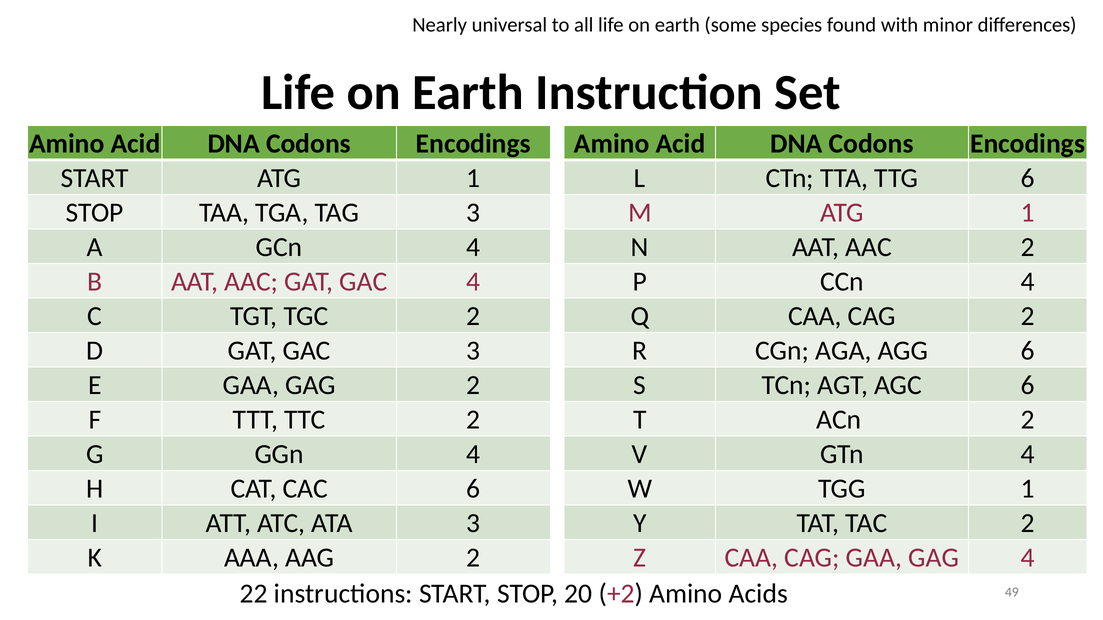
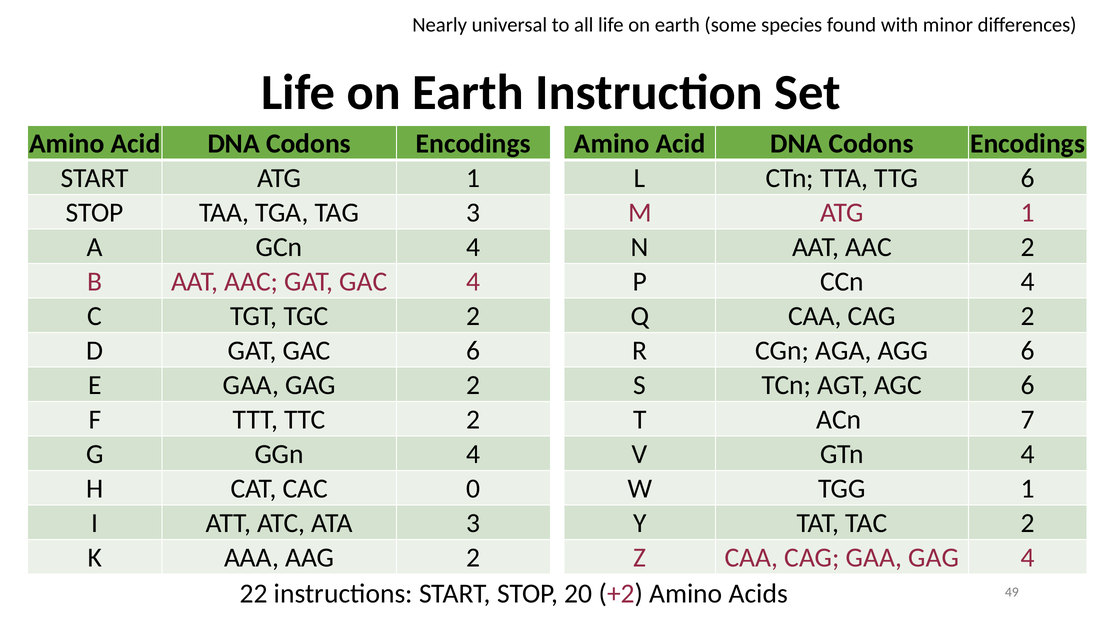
GAC 3: 3 -> 6
ACn 2: 2 -> 7
CAC 6: 6 -> 0
